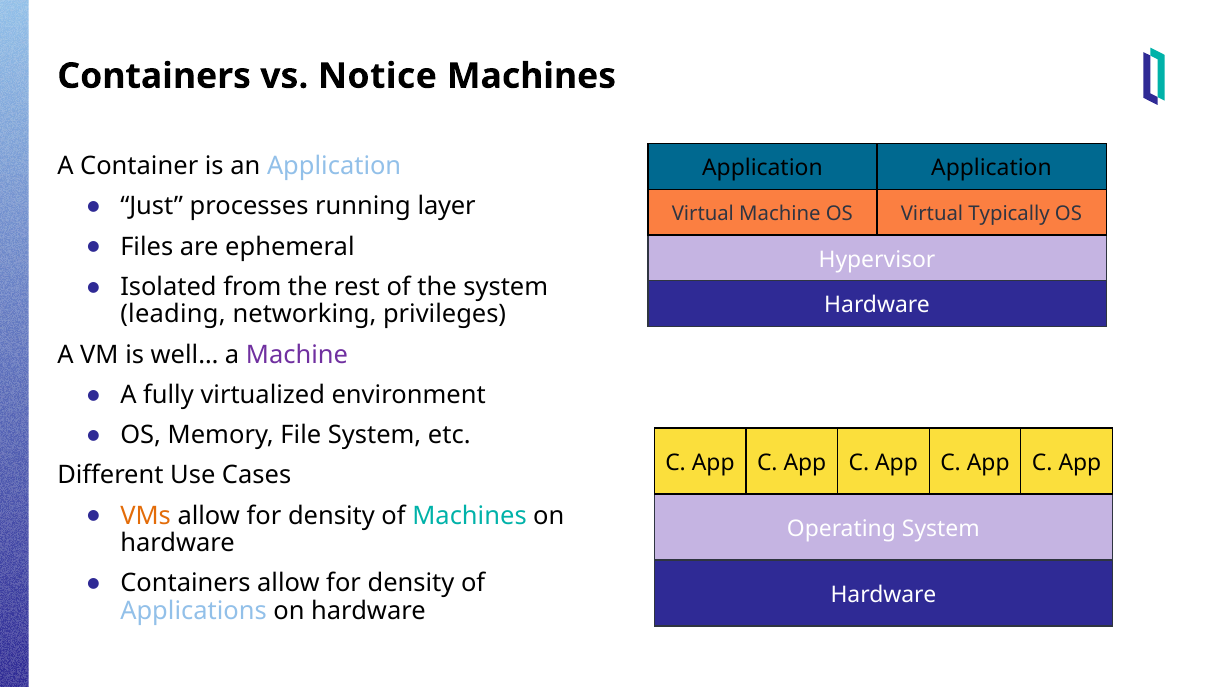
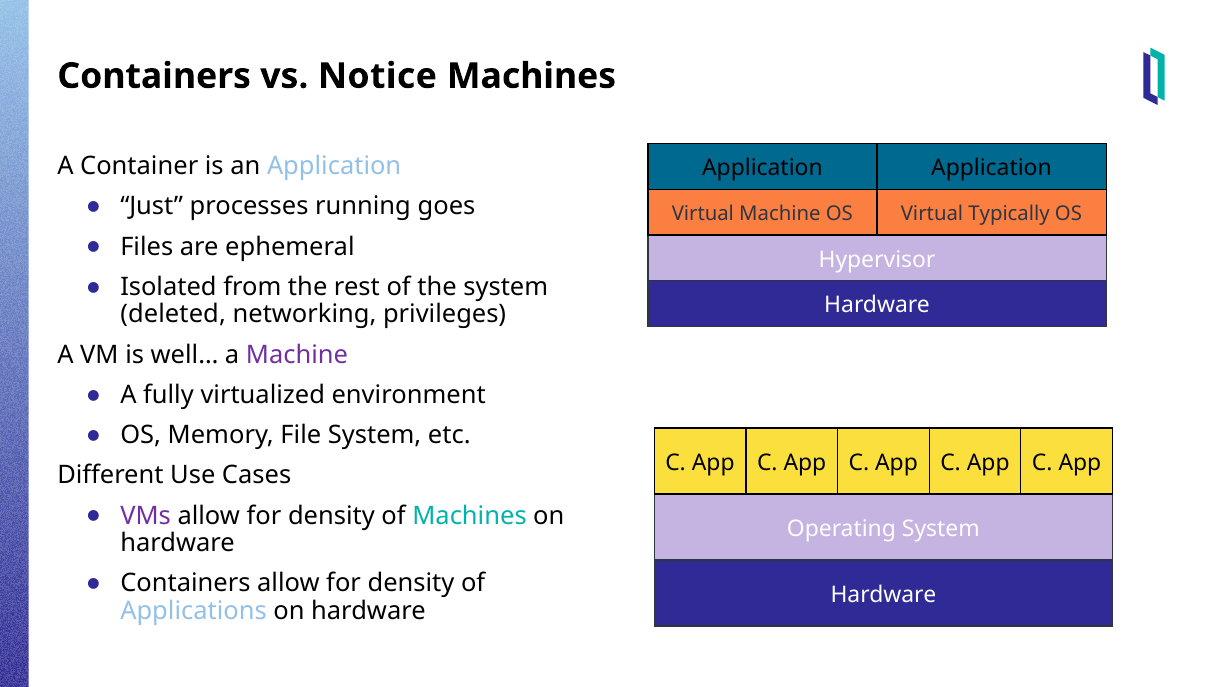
layer: layer -> goes
leading: leading -> deleted
VMs colour: orange -> purple
